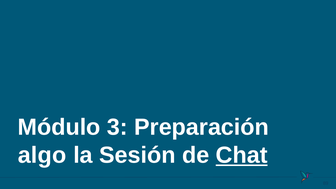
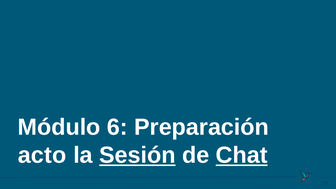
3: 3 -> 6
algo: algo -> acto
Sesión underline: none -> present
